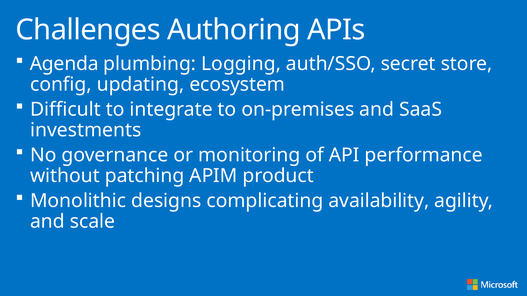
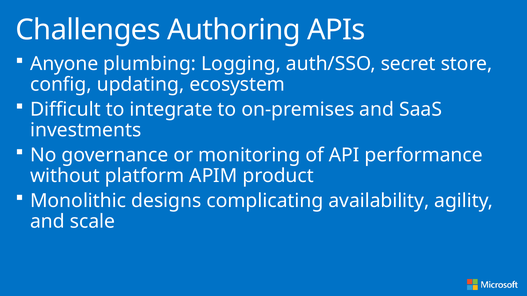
Agenda: Agenda -> Anyone
patching: patching -> platform
